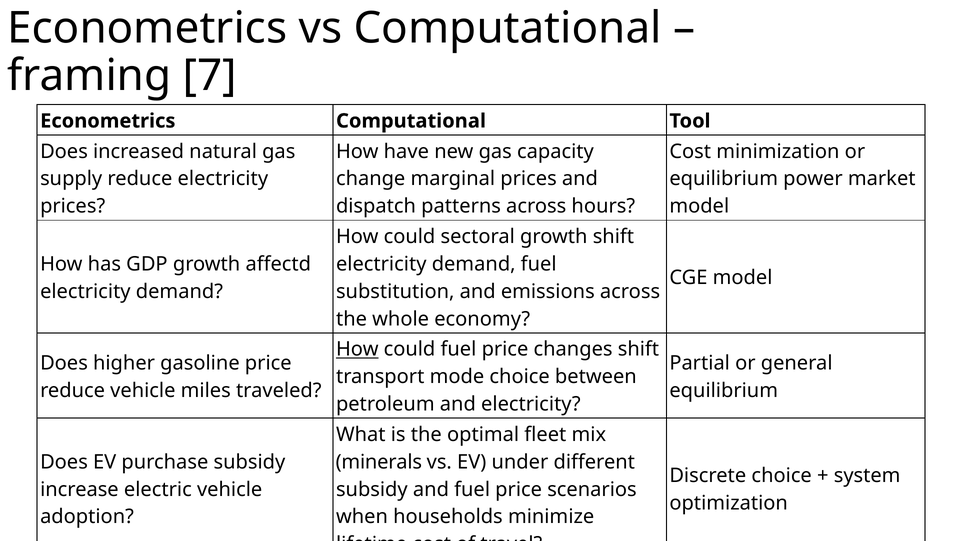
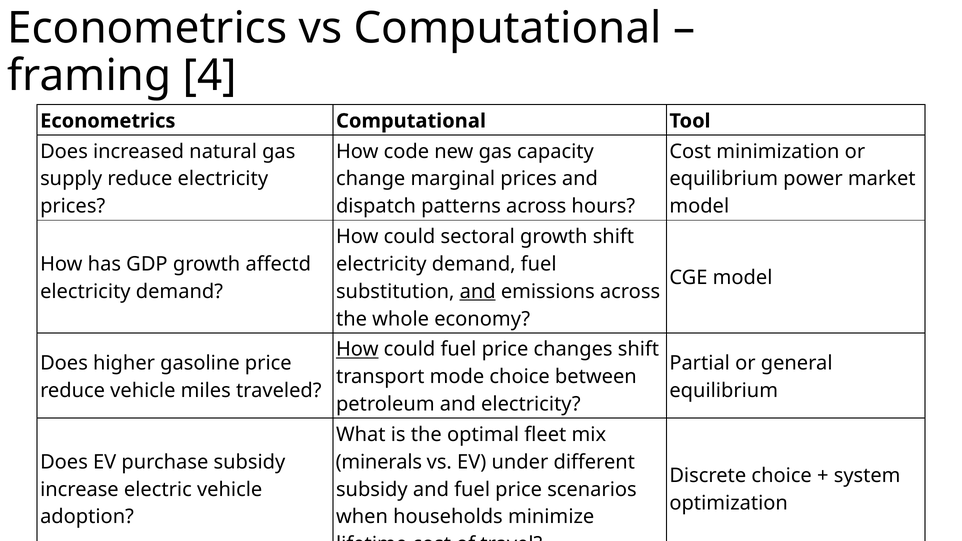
7: 7 -> 4
have: have -> code
and at (478, 292) underline: none -> present
